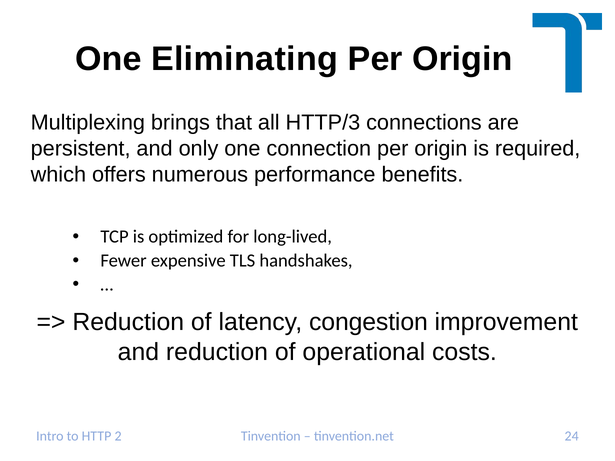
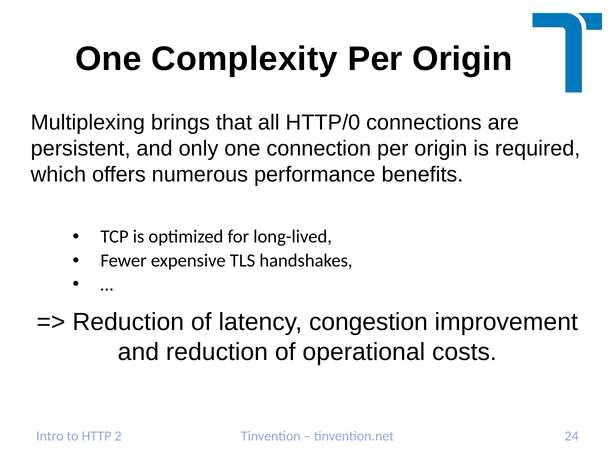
Eliminating: Eliminating -> Complexity
HTTP/3: HTTP/3 -> HTTP/0
